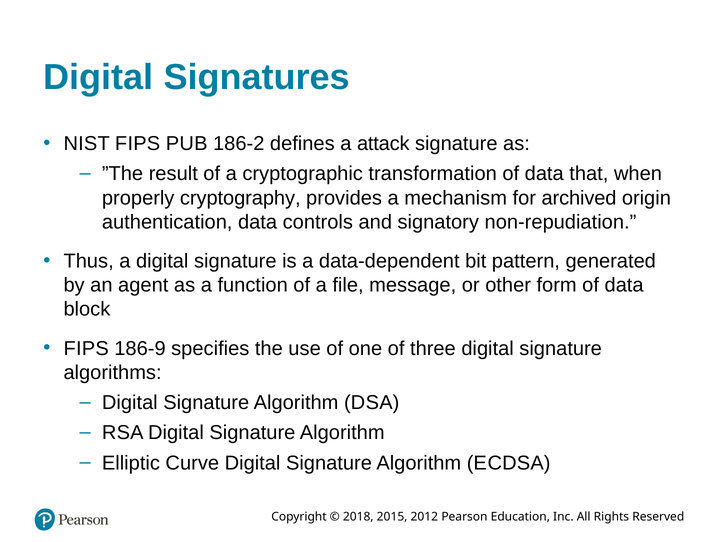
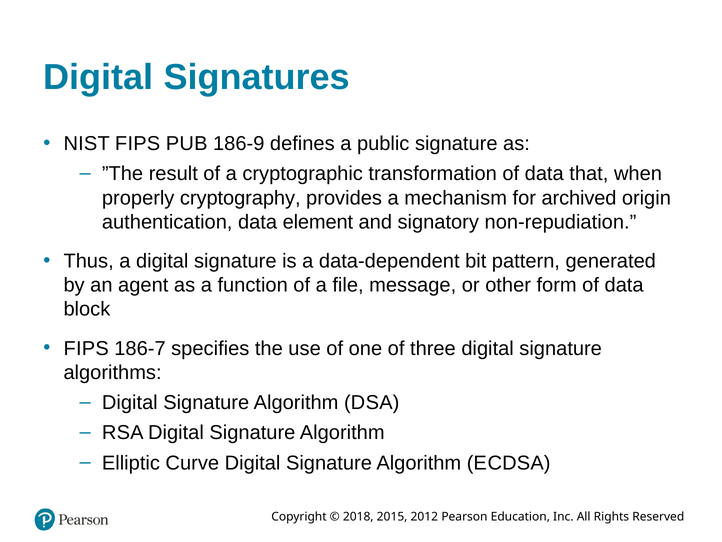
186-2: 186-2 -> 186-9
attack: attack -> public
controls: controls -> element
186-9: 186-9 -> 186-7
